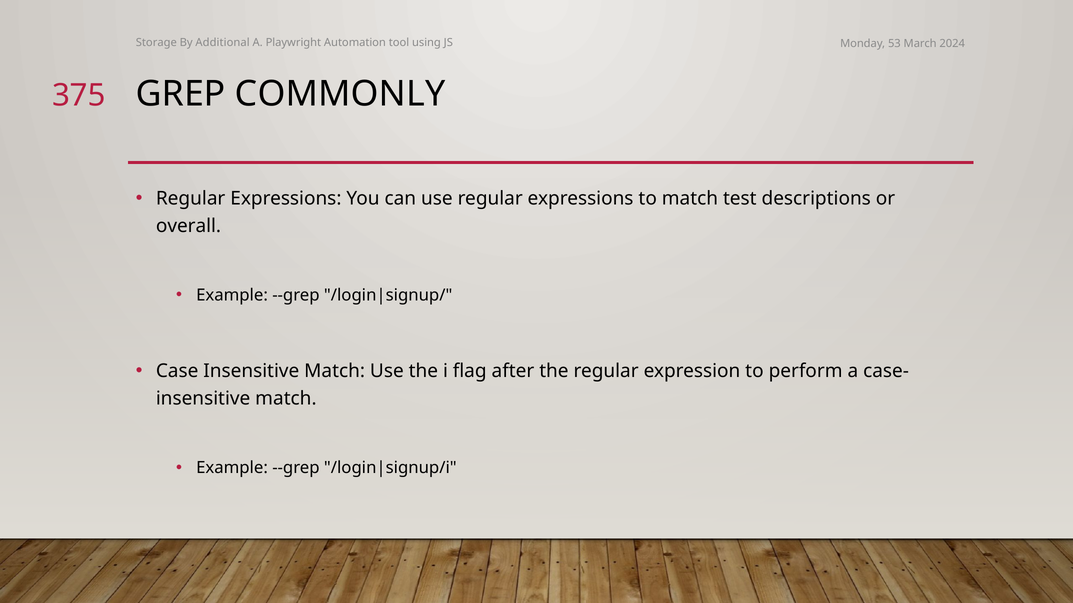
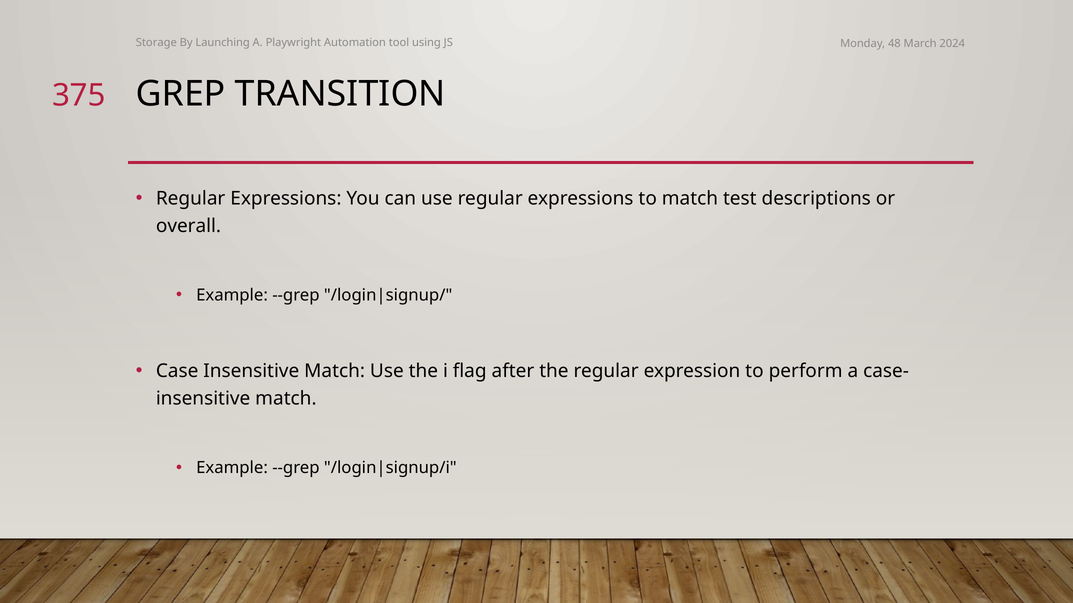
Additional: Additional -> Launching
53: 53 -> 48
COMMONLY: COMMONLY -> TRANSITION
